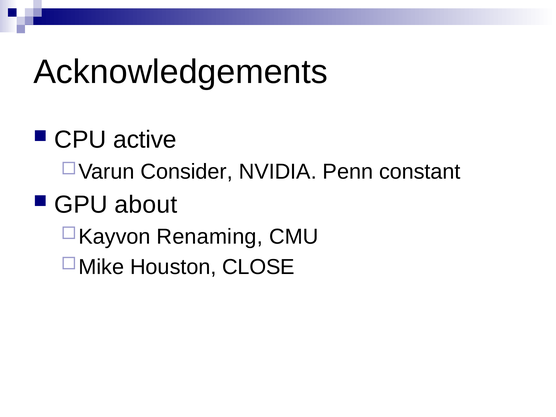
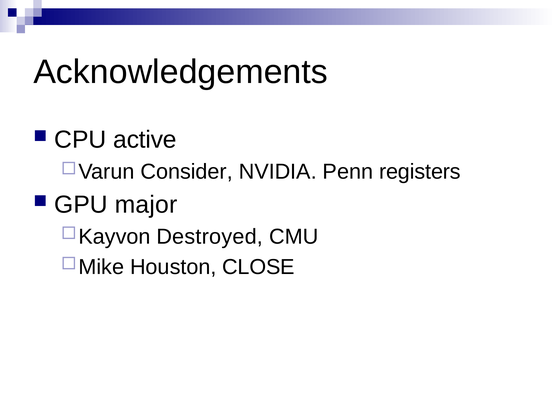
constant: constant -> registers
about: about -> major
Renaming: Renaming -> Destroyed
